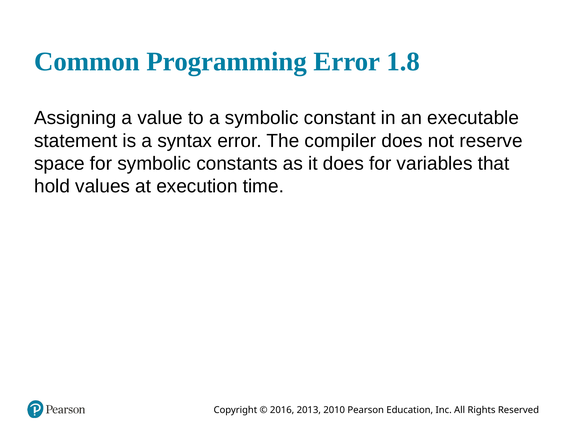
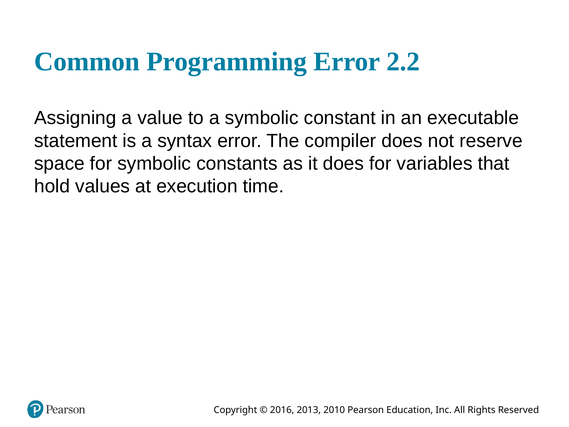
1.8: 1.8 -> 2.2
